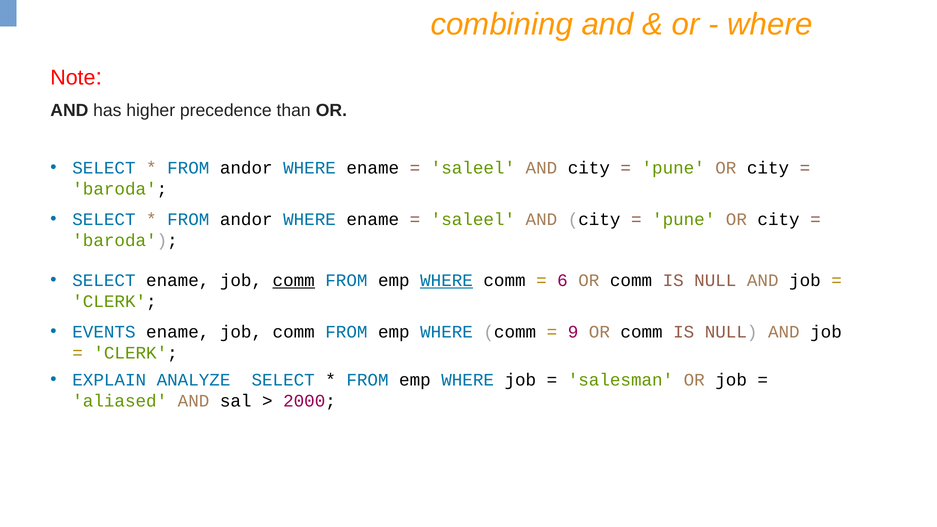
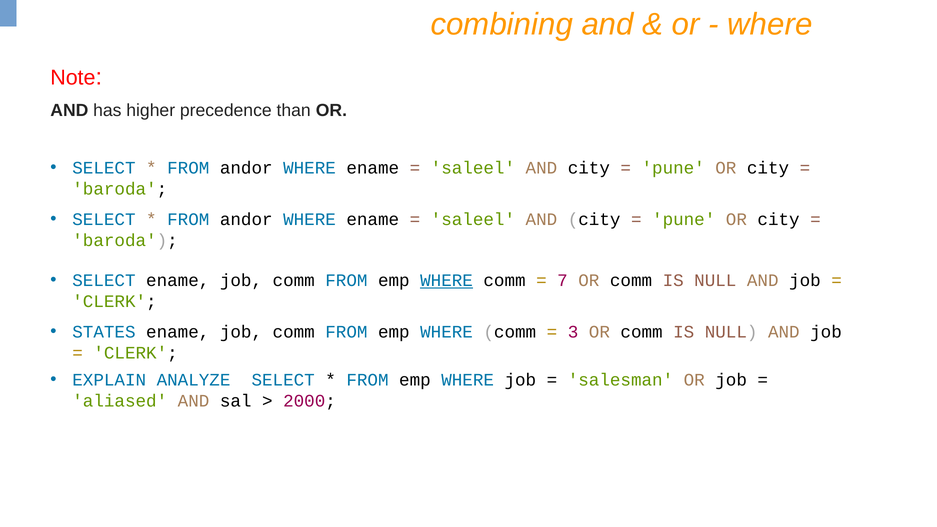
comm at (294, 280) underline: present -> none
6: 6 -> 7
EVENTS: EVENTS -> STATES
9: 9 -> 3
